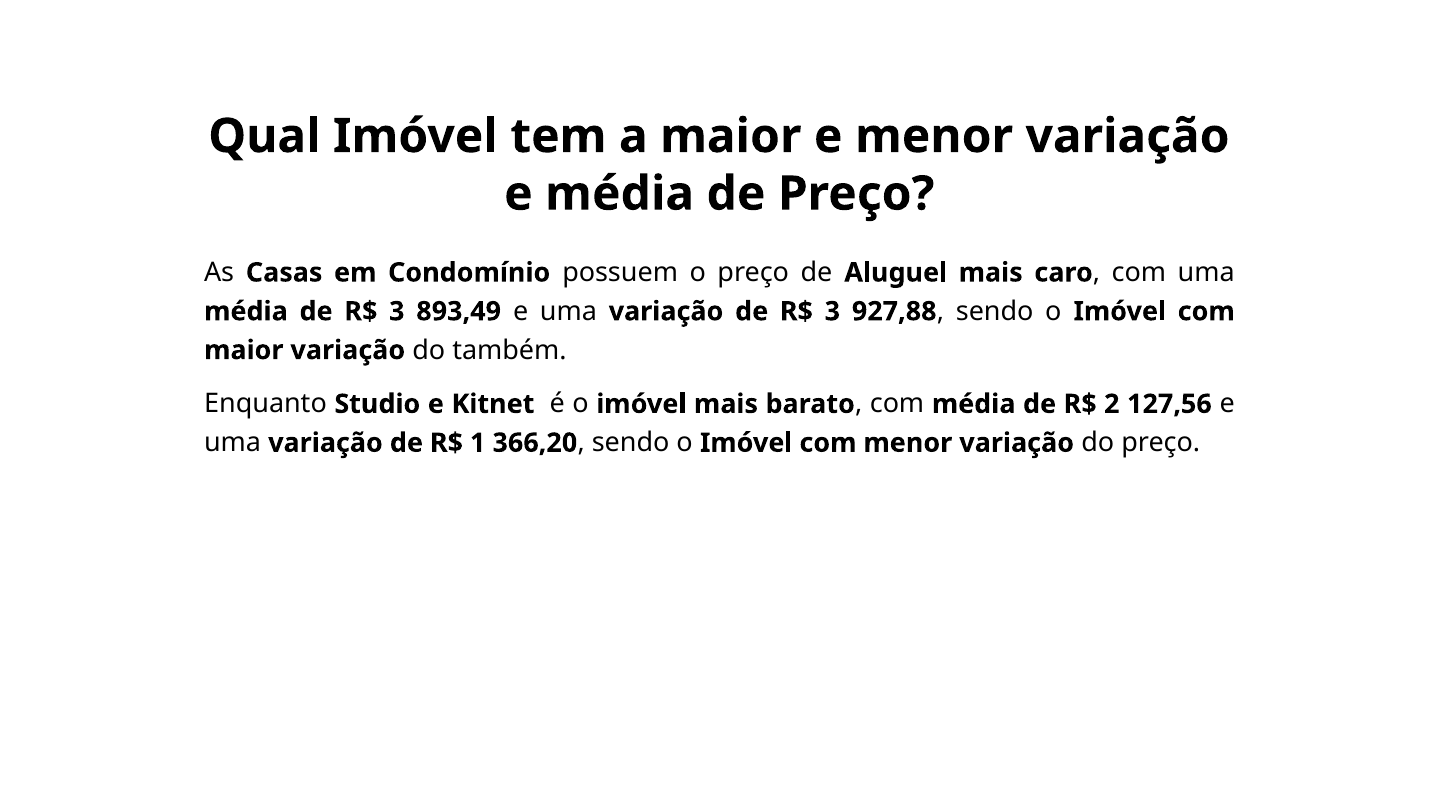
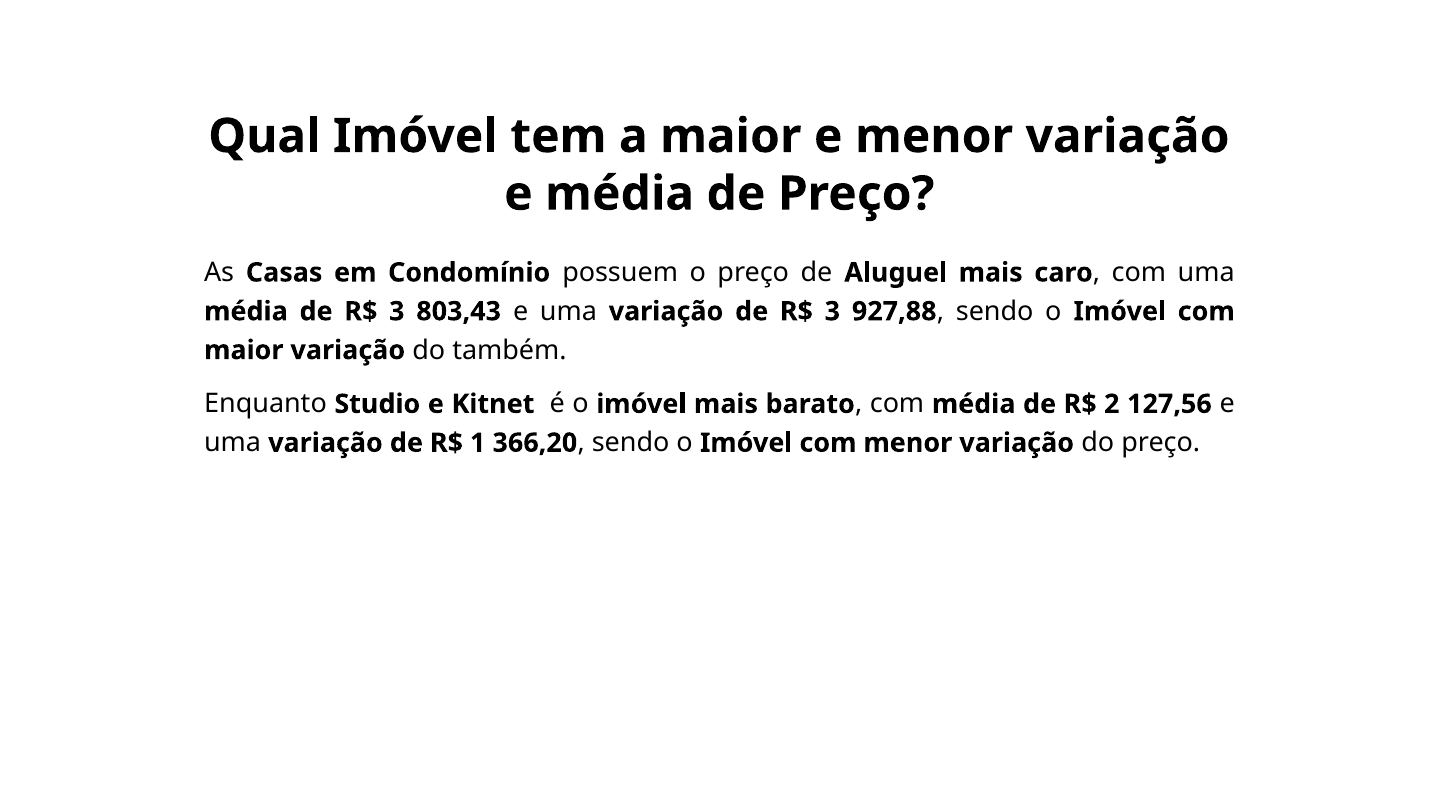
893,49: 893,49 -> 803,43
